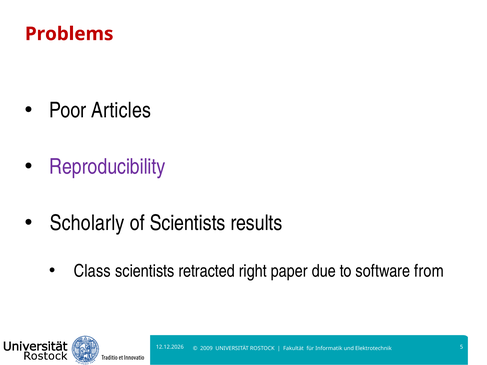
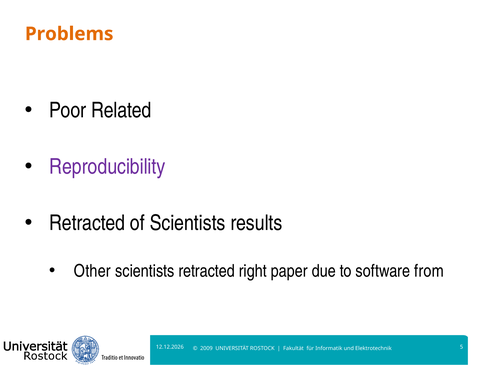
Problems colour: red -> orange
Articles: Articles -> Related
Scholarly at (87, 223): Scholarly -> Retracted
Class: Class -> Other
